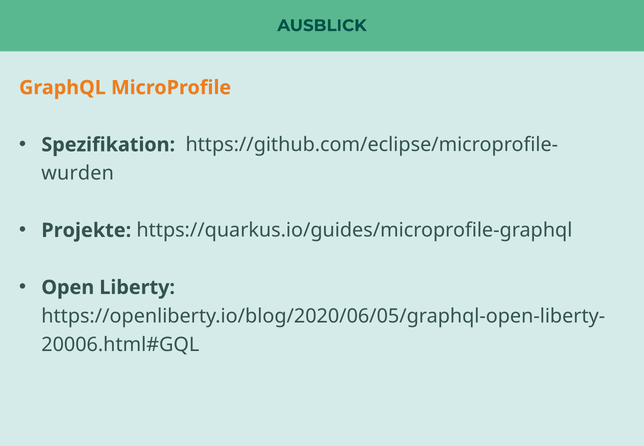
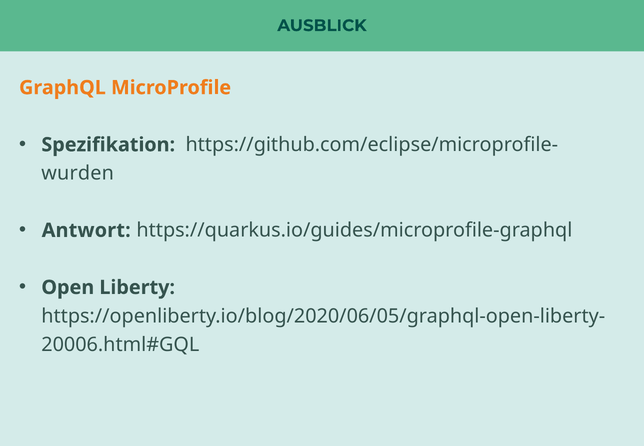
Projekte: Projekte -> Antwort
